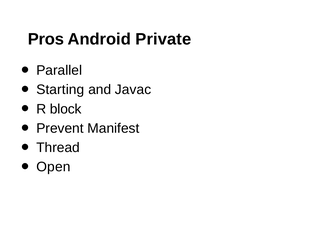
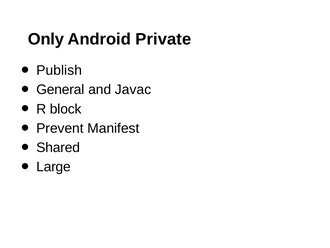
Pros: Pros -> Only
Parallel: Parallel -> Publish
Starting: Starting -> General
Thread: Thread -> Shared
Open: Open -> Large
